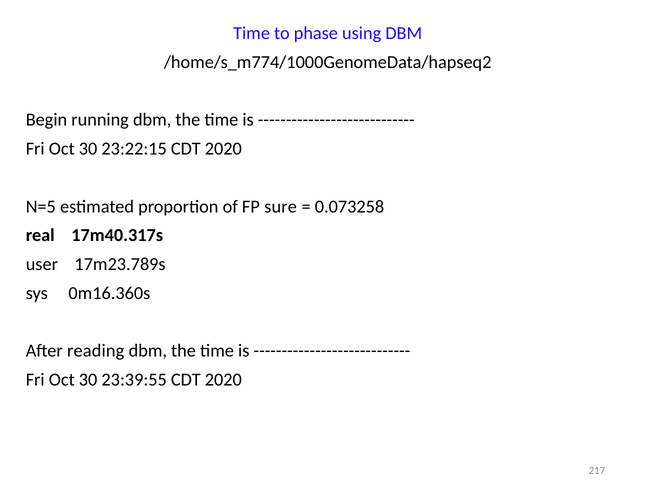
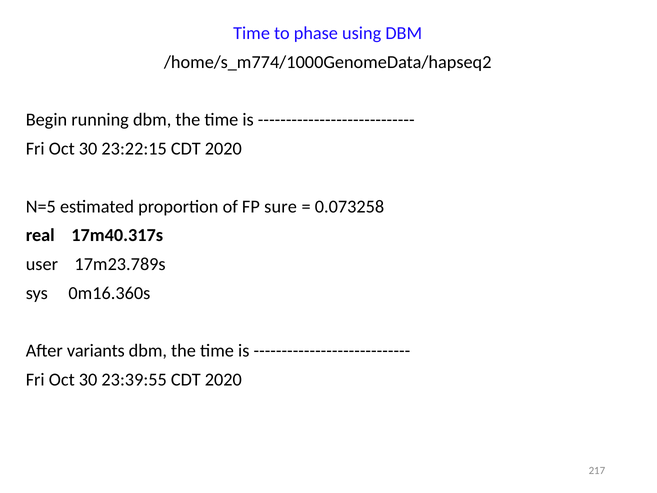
reading: reading -> variants
